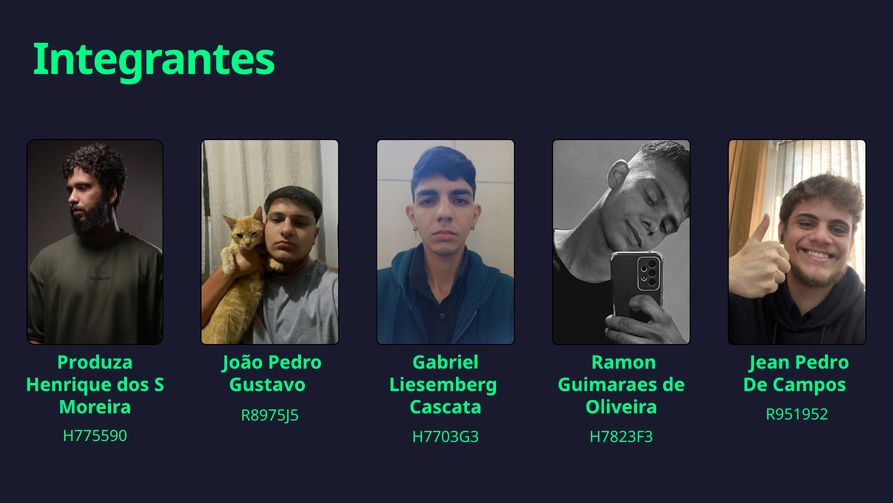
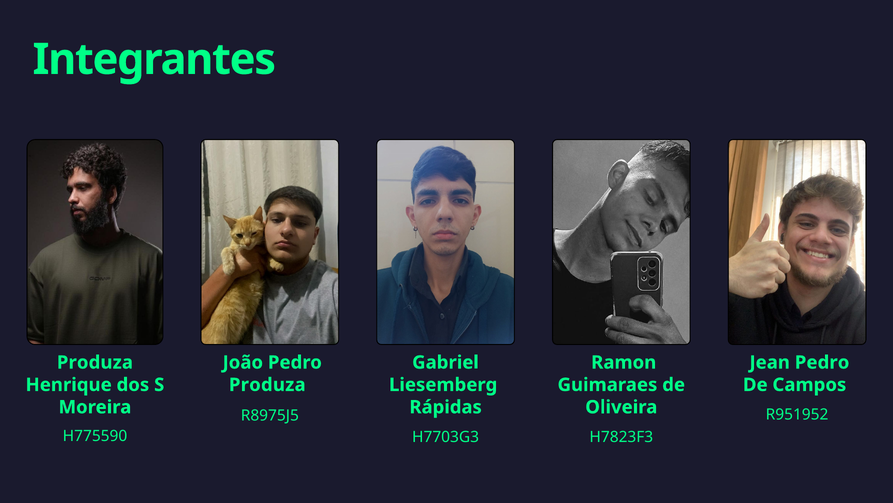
Gustavo at (267, 384): Gustavo -> Produza
Cascata: Cascata -> Rápidas
